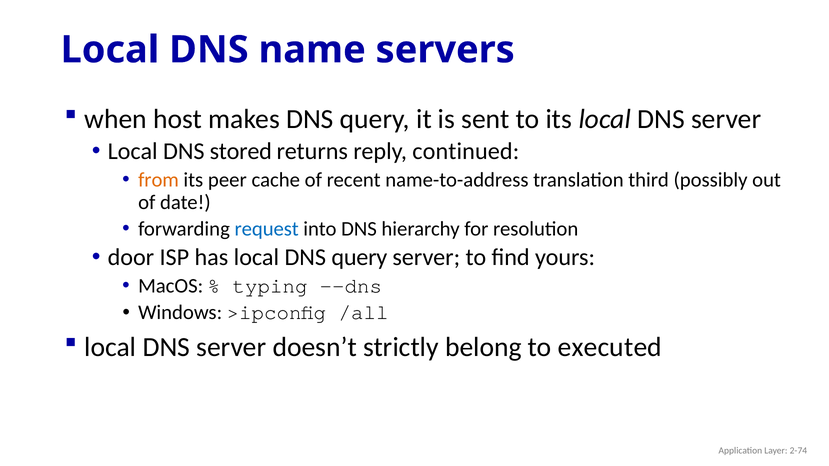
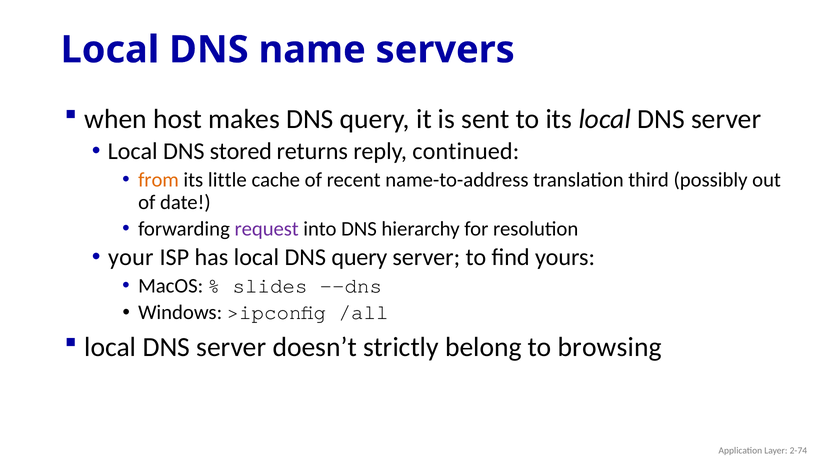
peer: peer -> little
request colour: blue -> purple
door: door -> your
typing: typing -> slides
executed: executed -> browsing
